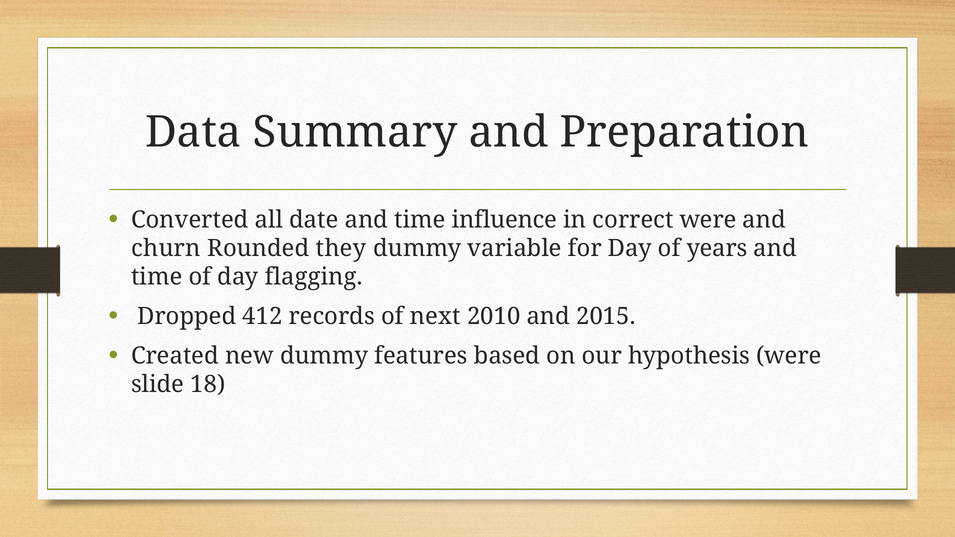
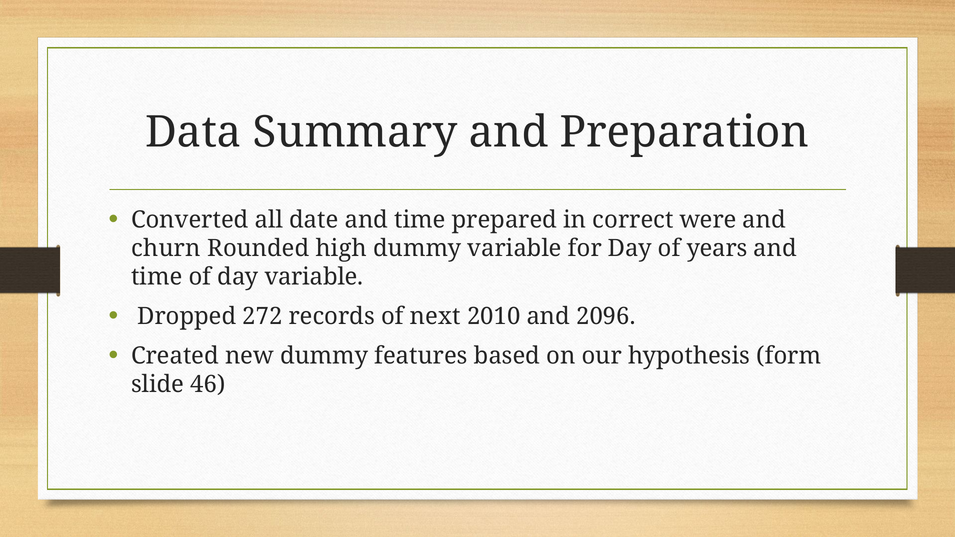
influence: influence -> prepared
they: they -> high
day flagging: flagging -> variable
412: 412 -> 272
2015: 2015 -> 2096
hypothesis were: were -> form
18: 18 -> 46
